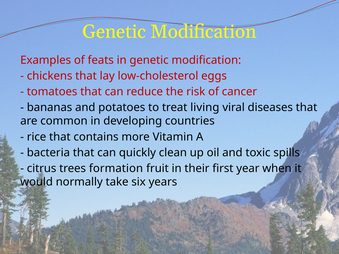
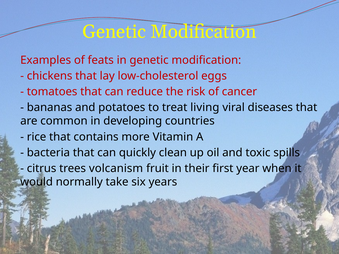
formation: formation -> volcanism
